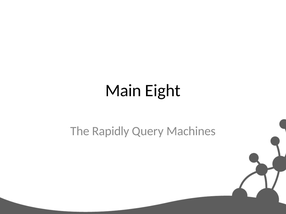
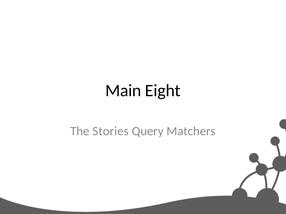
Rapidly: Rapidly -> Stories
Machines: Machines -> Matchers
